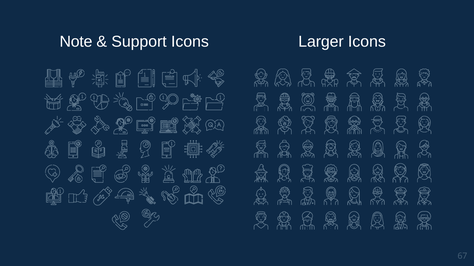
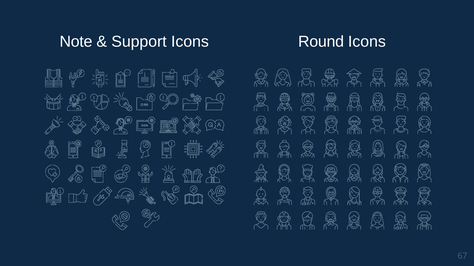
Larger: Larger -> Round
